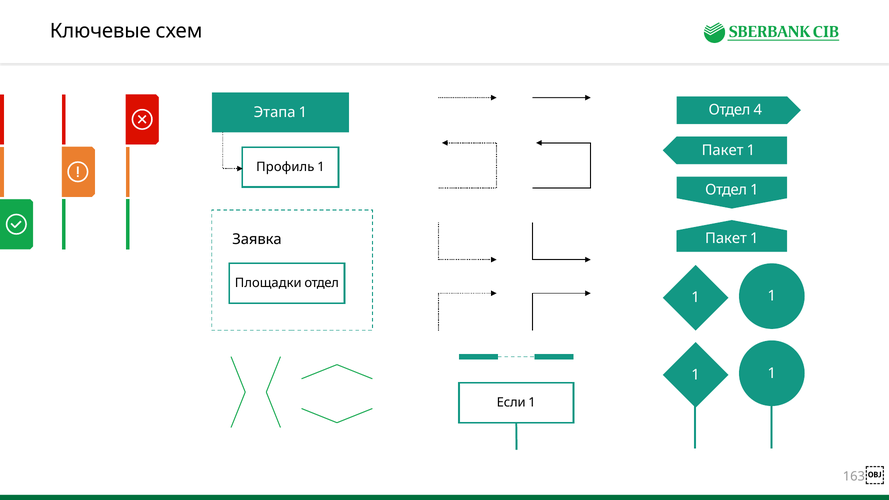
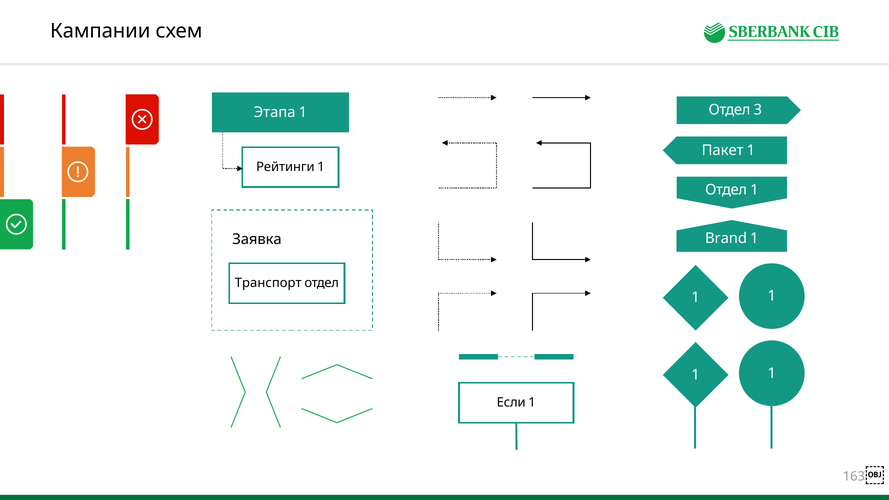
Ключевые: Ключевые -> Кампании
4: 4 -> 3
Профиль: Профиль -> Рейтинги
Пакет at (726, 238): Пакет -> Brand
Площадки: Площадки -> Транспорт
